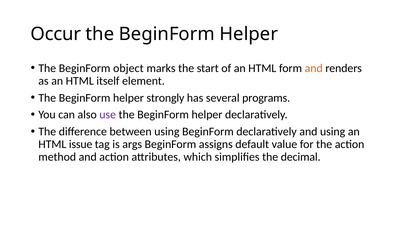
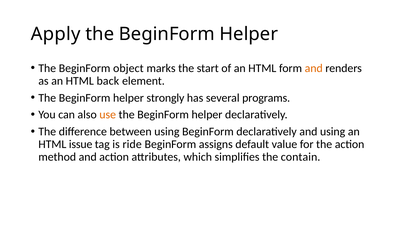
Occur: Occur -> Apply
itself: itself -> back
use colour: purple -> orange
args: args -> ride
decimal: decimal -> contain
